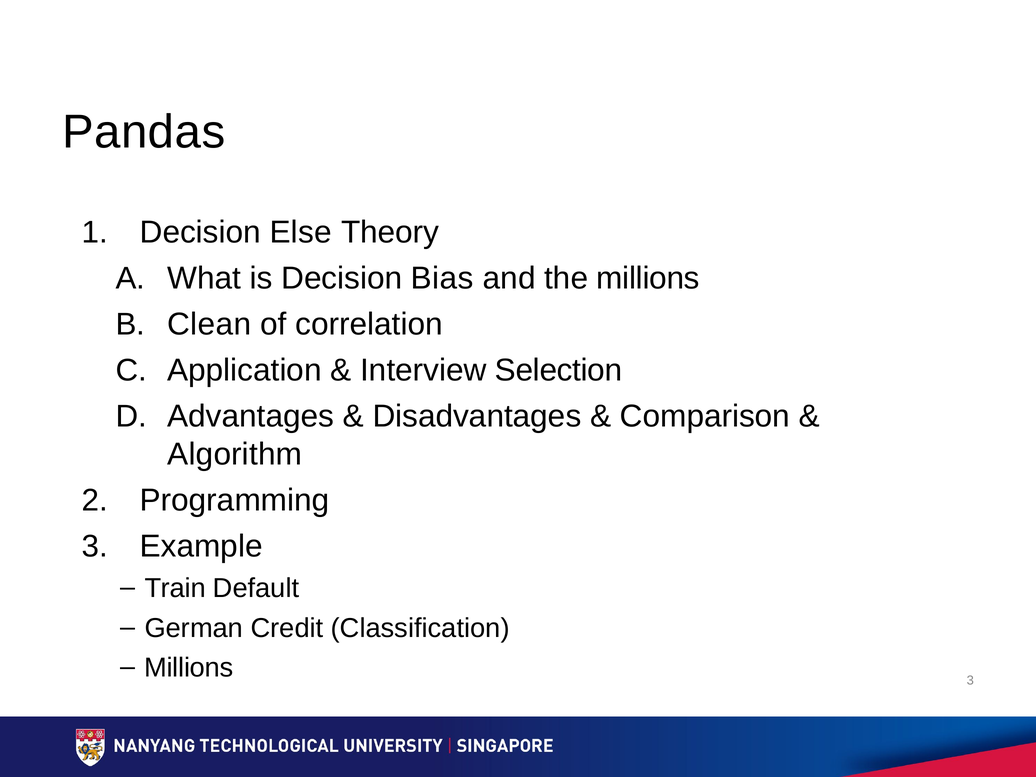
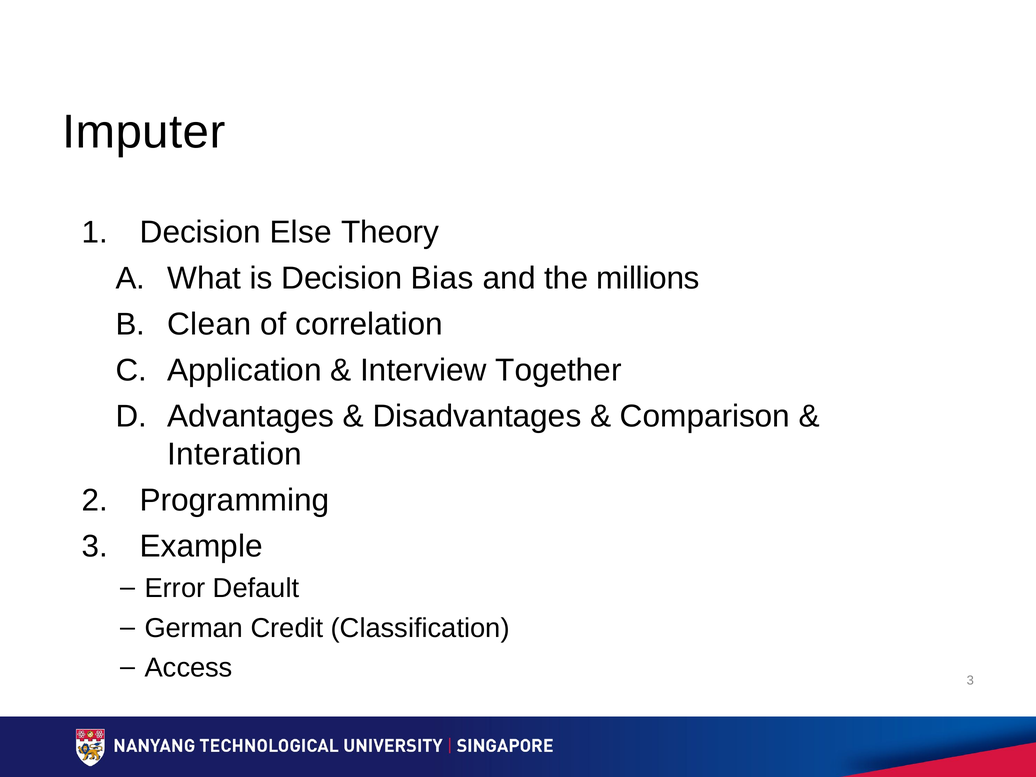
Pandas: Pandas -> Imputer
Selection: Selection -> Together
Algorithm: Algorithm -> Interation
Train: Train -> Error
Millions at (189, 668): Millions -> Access
